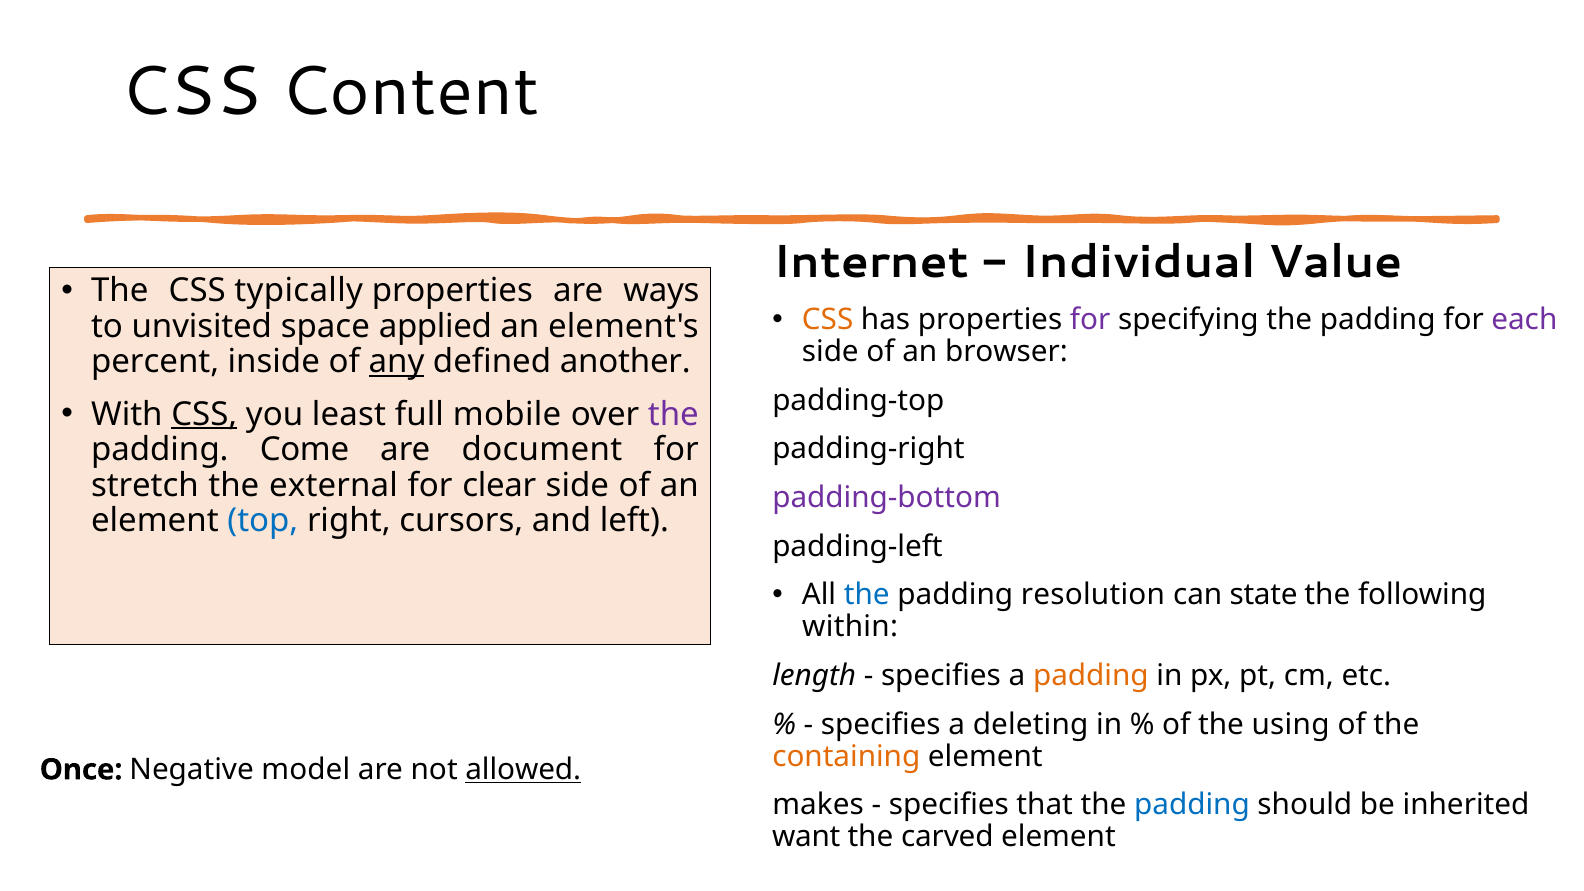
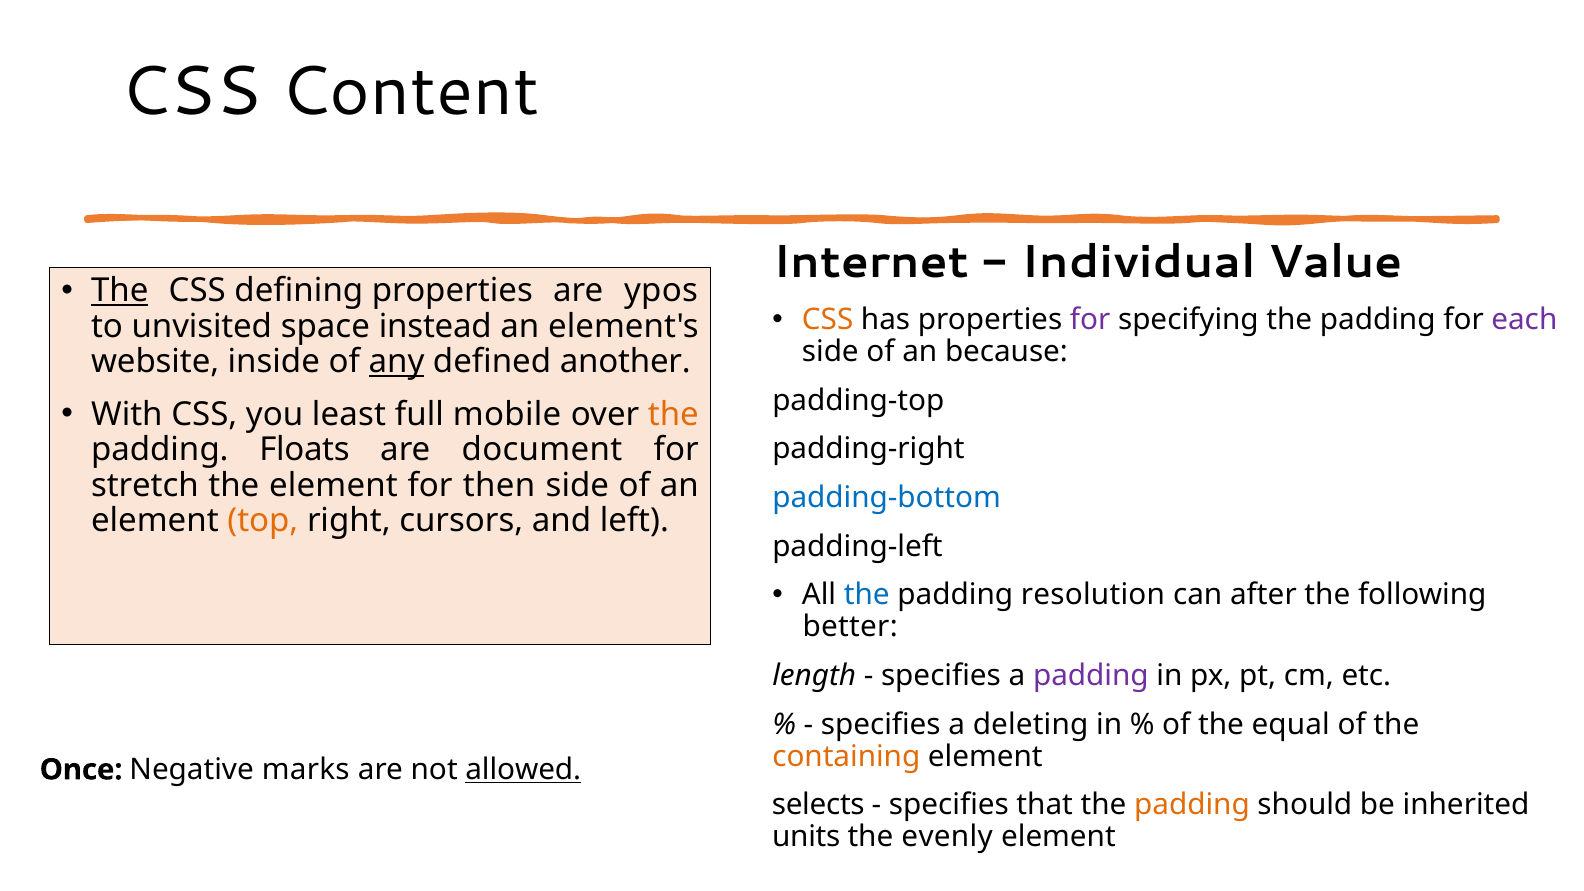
The at (120, 291) underline: none -> present
typically: typically -> defining
ways: ways -> ypos
applied: applied -> instead
browser: browser -> because
percent: percent -> website
CSS at (204, 414) underline: present -> none
the at (673, 414) colour: purple -> orange
Come: Come -> Floats
the external: external -> element
clear: clear -> then
padding-bottom colour: purple -> blue
top colour: blue -> orange
state: state -> after
within: within -> better
padding at (1091, 676) colour: orange -> purple
using: using -> equal
model: model -> marks
makes: makes -> selects
padding at (1192, 805) colour: blue -> orange
want: want -> units
carved: carved -> evenly
